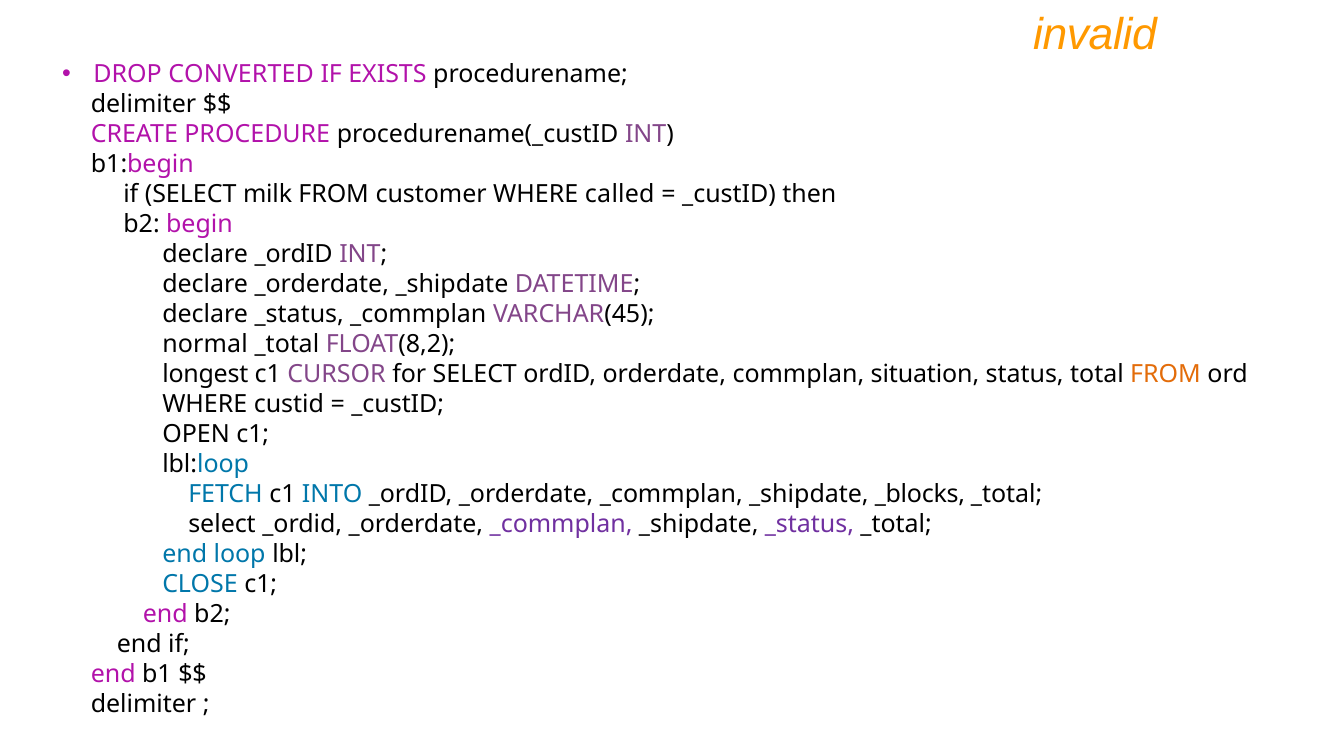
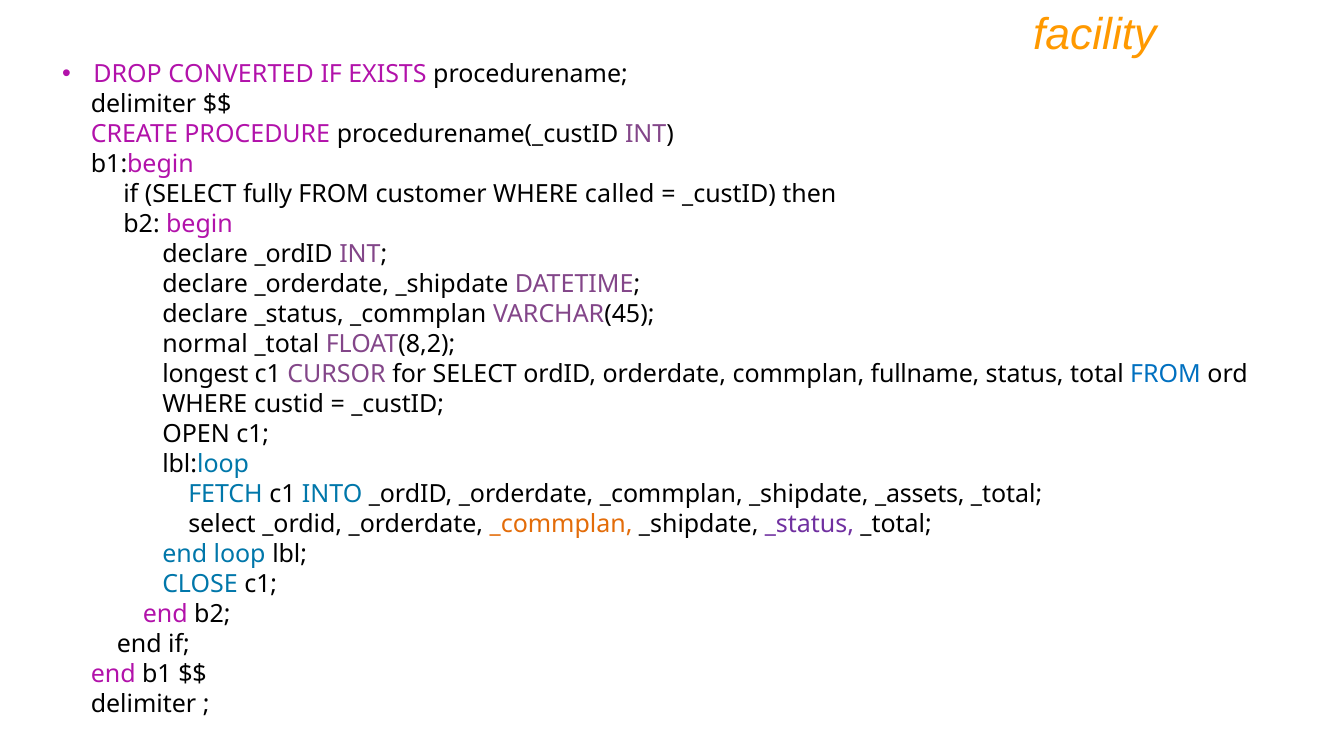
invalid: invalid -> facility
milk: milk -> fully
situation: situation -> fullname
FROM at (1166, 374) colour: orange -> blue
_blocks: _blocks -> _assets
_commplan at (561, 524) colour: purple -> orange
